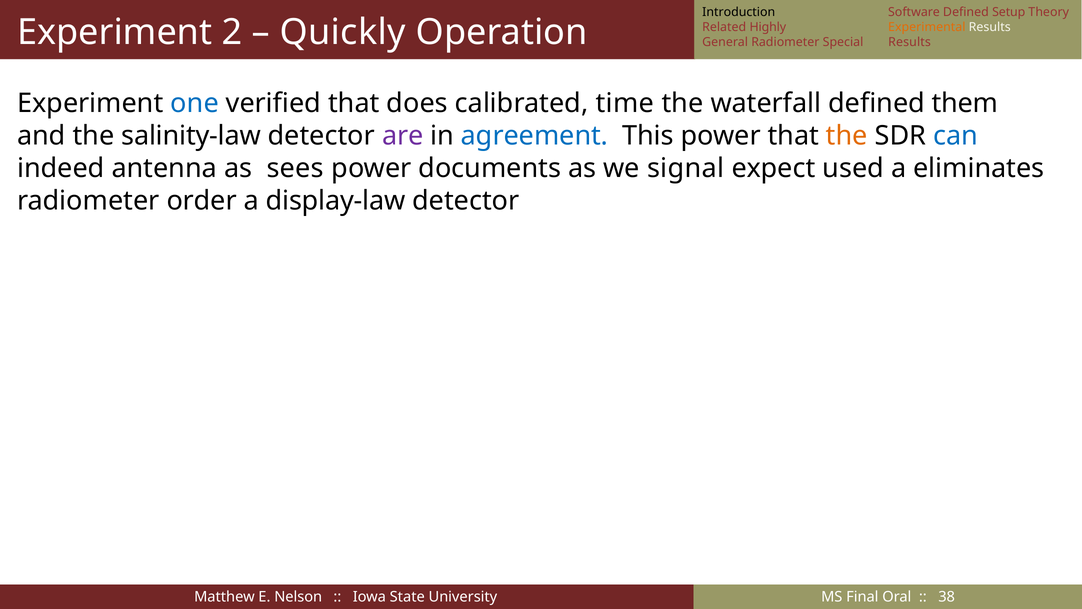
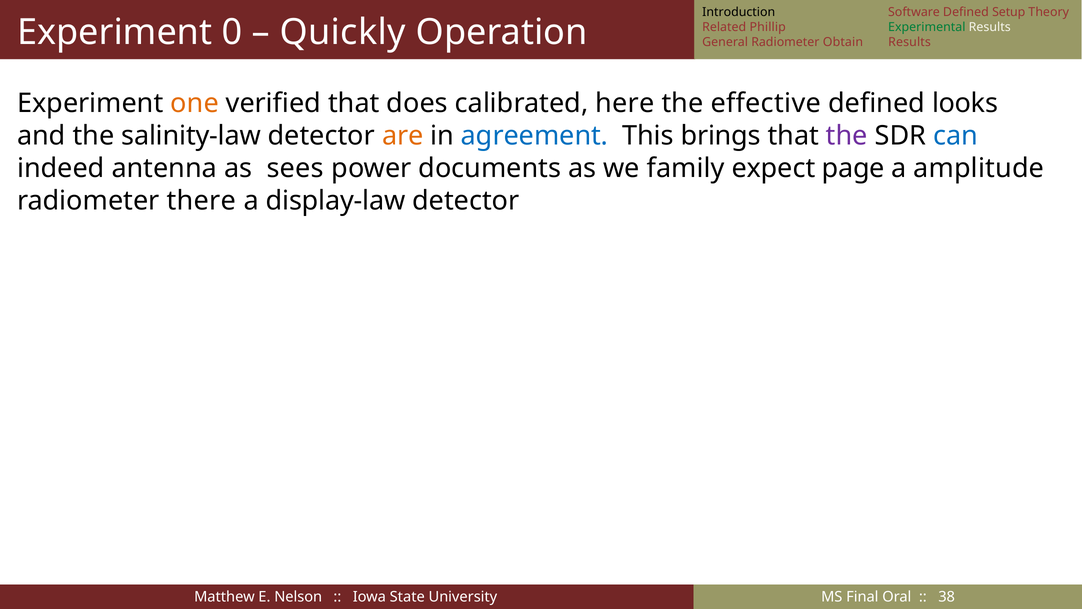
2: 2 -> 0
Highly: Highly -> Phillip
Experimental colour: orange -> green
Special: Special -> Obtain
one colour: blue -> orange
time: time -> here
waterfall: waterfall -> effective
them: them -> looks
are colour: purple -> orange
This power: power -> brings
the at (847, 136) colour: orange -> purple
signal: signal -> family
used: used -> page
eliminates: eliminates -> amplitude
order: order -> there
